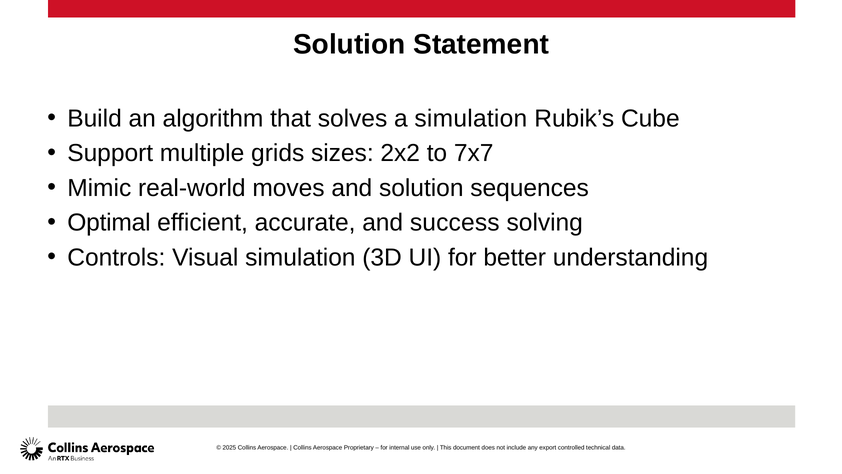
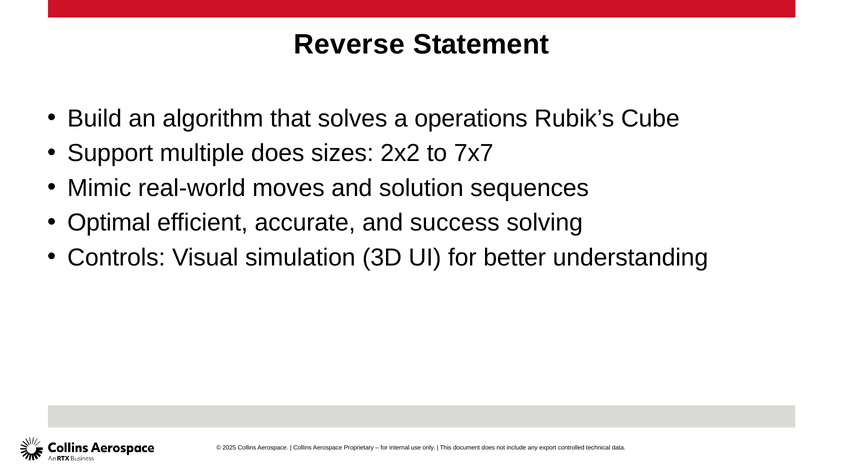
Solution at (349, 44): Solution -> Reverse
a simulation: simulation -> operations
multiple grids: grids -> does
